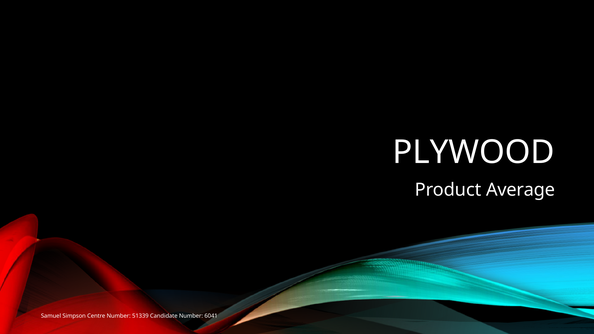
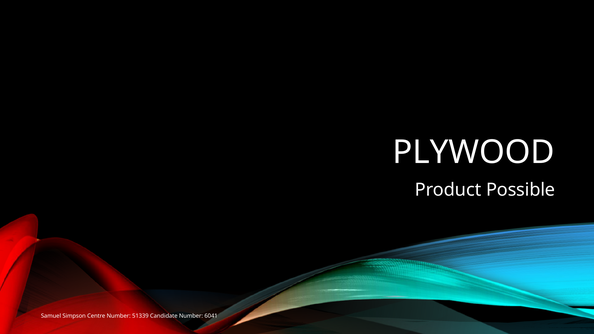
Average: Average -> Possible
